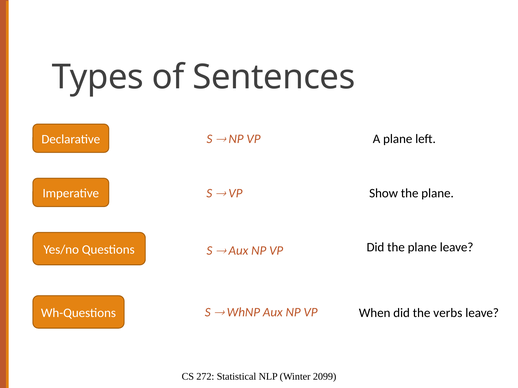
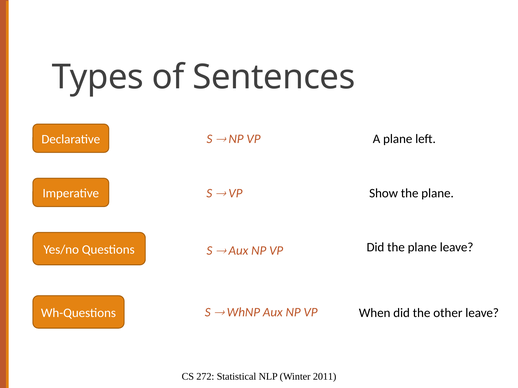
verbs: verbs -> other
2099: 2099 -> 2011
